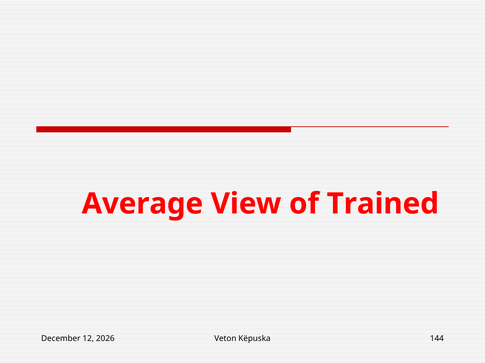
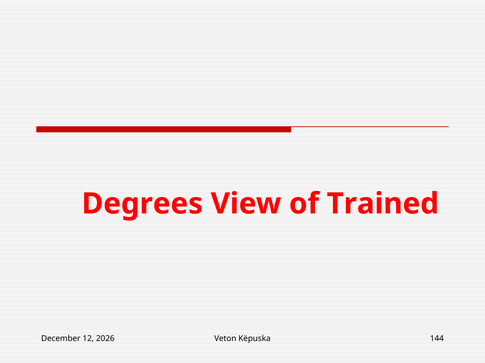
Average: Average -> Degrees
